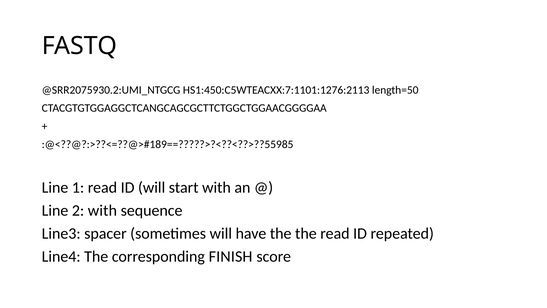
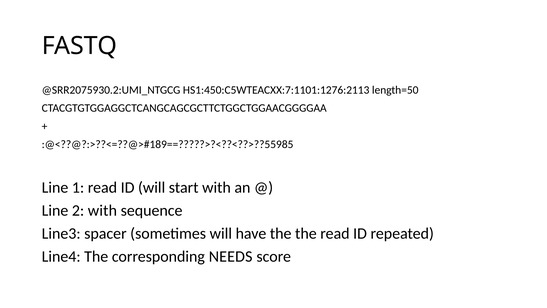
FINISH: FINISH -> NEEDS
